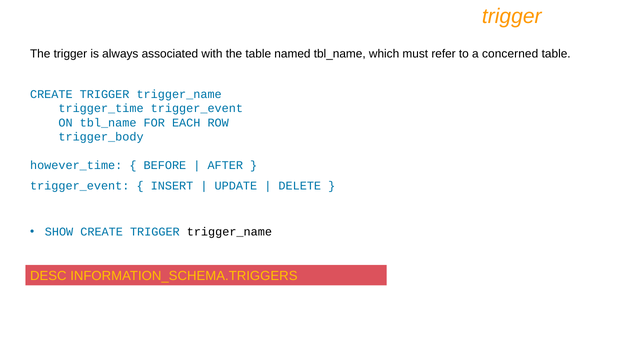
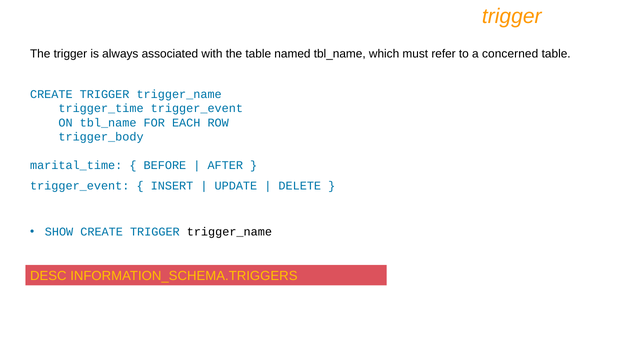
however_time: however_time -> marital_time
